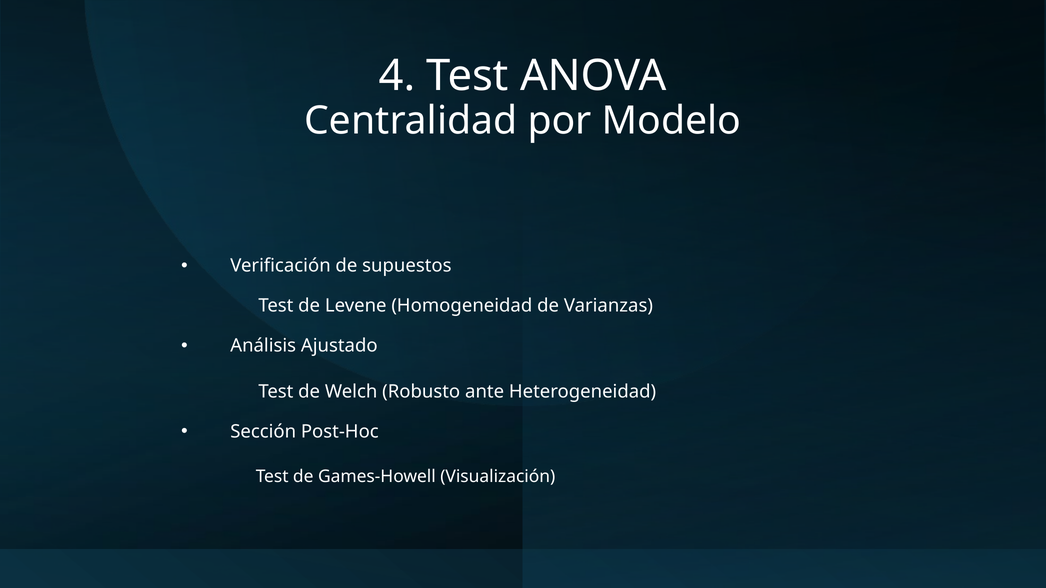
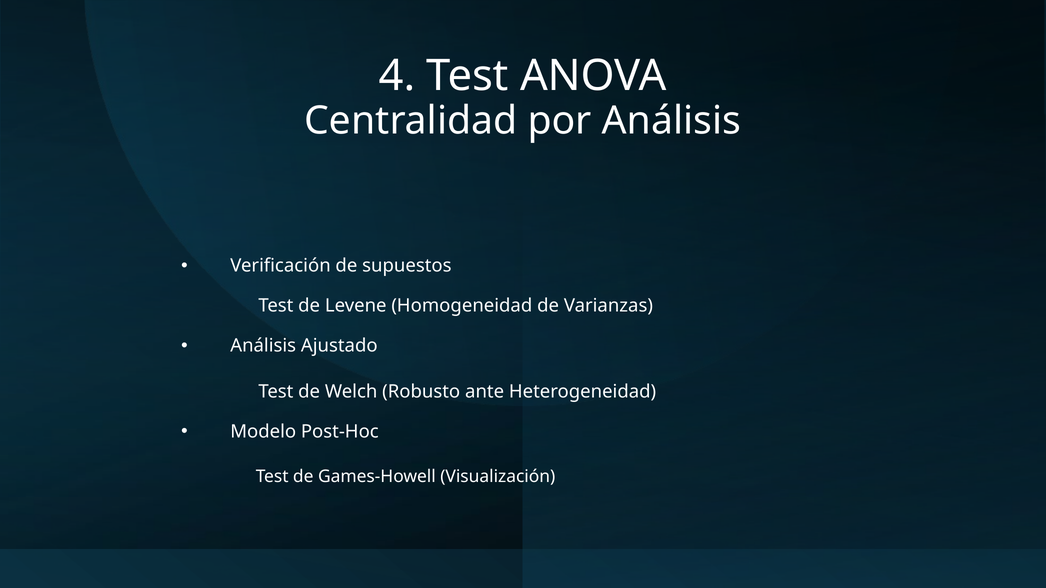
por Modelo: Modelo -> Análisis
Sección: Sección -> Modelo
